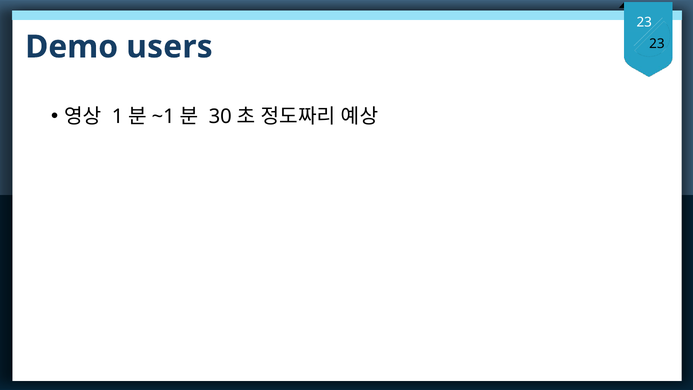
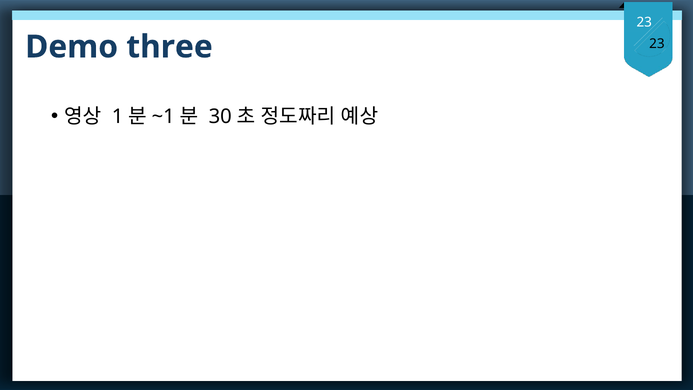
users: users -> three
